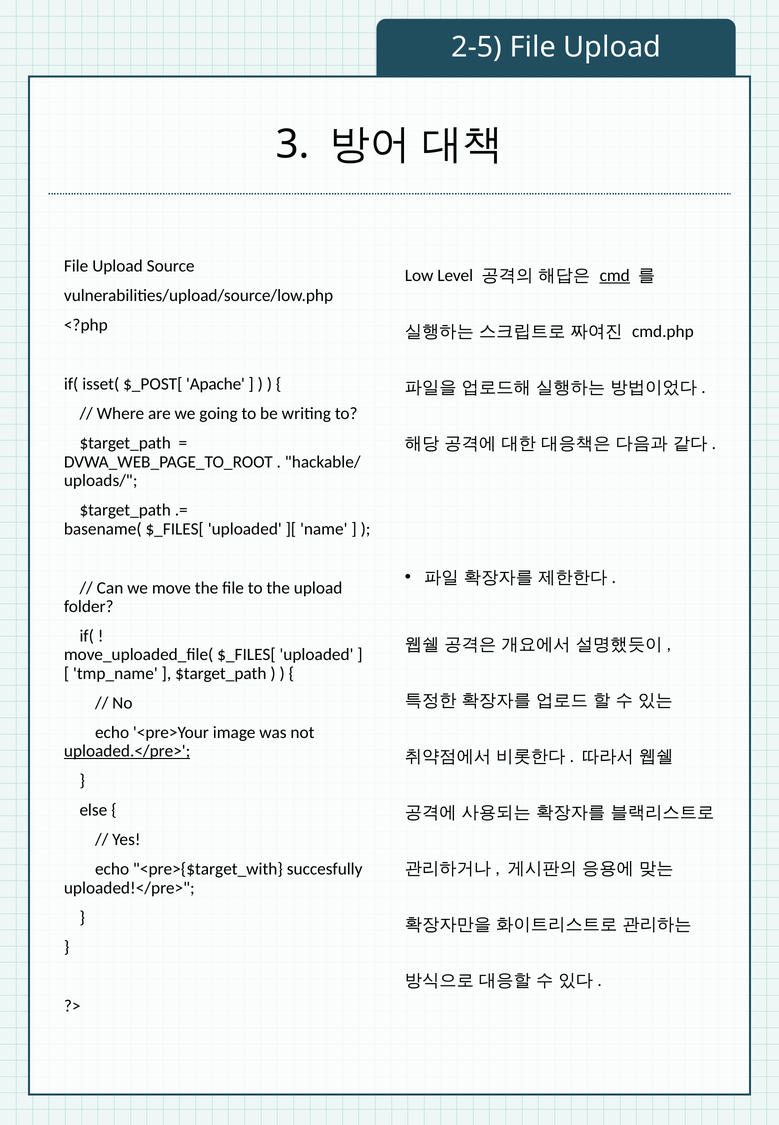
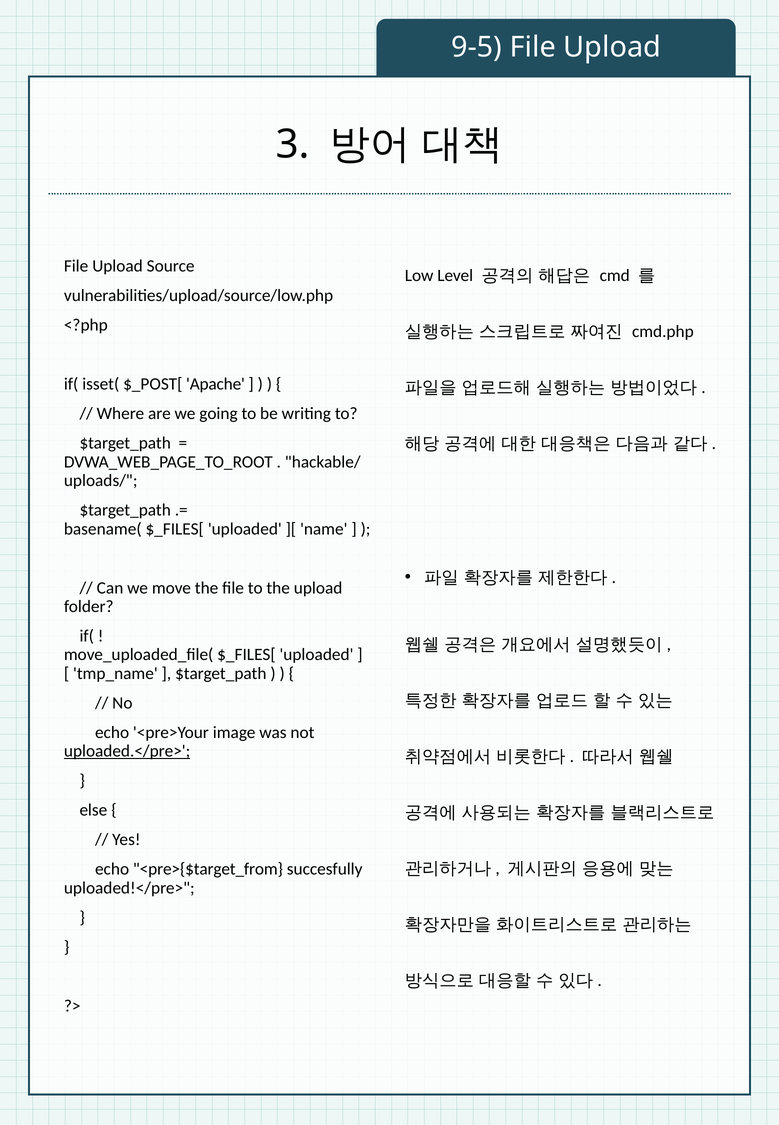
2-5: 2-5 -> 9-5
cmd underline: present -> none
<pre>{$target_with: <pre>{$target_with -> <pre>{$target_from
